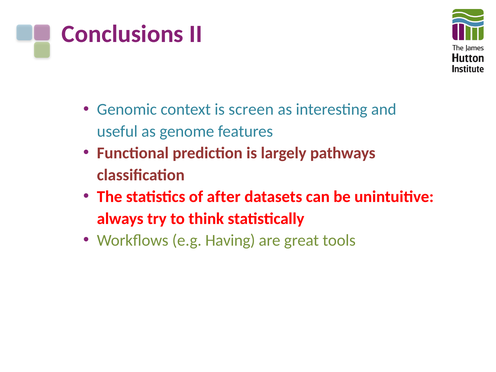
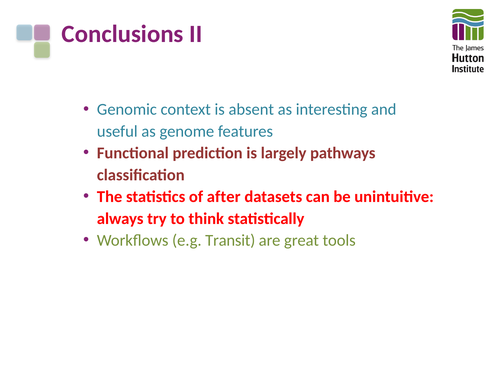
screen: screen -> absent
Having: Having -> Transit
